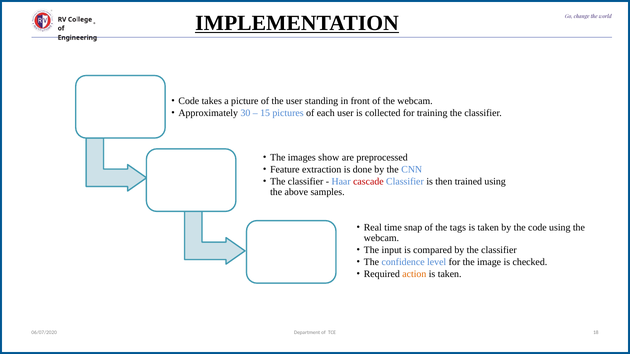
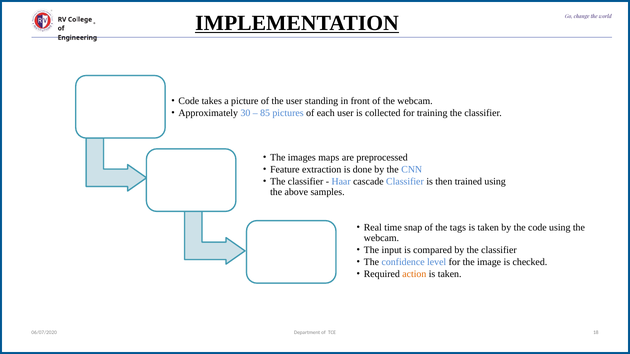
15: 15 -> 85
show: show -> maps
cascade colour: red -> black
